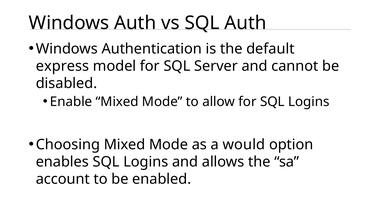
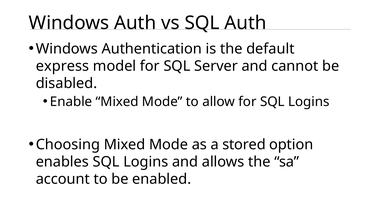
would: would -> stored
